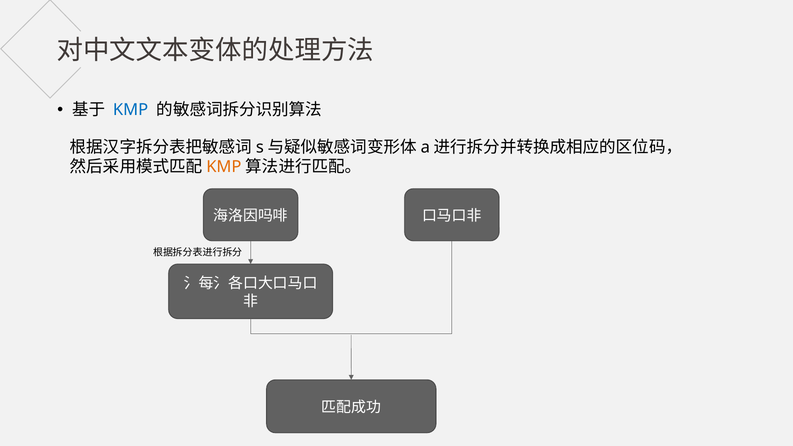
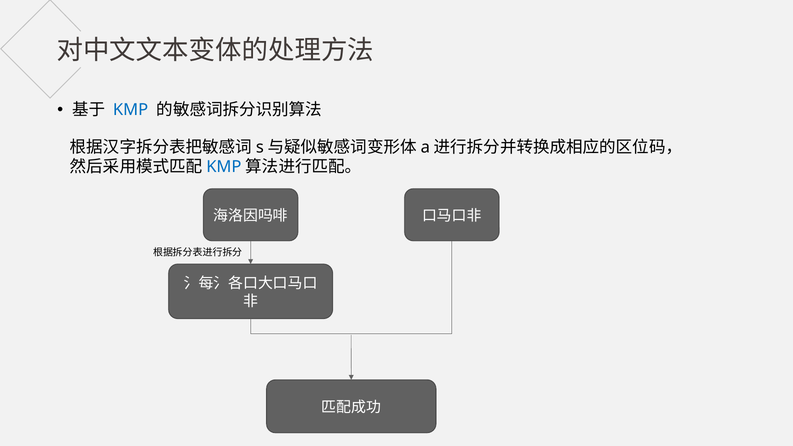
KMP at (224, 167) colour: orange -> blue
